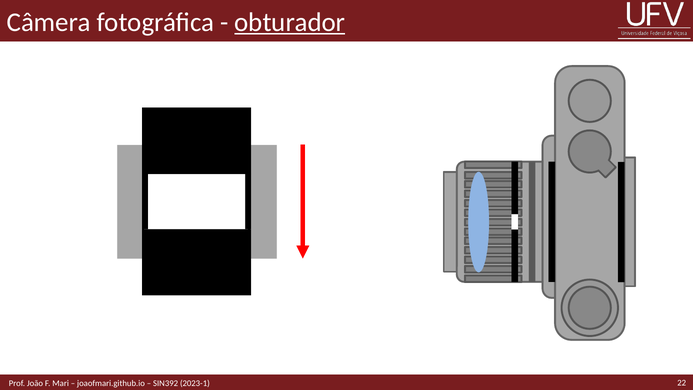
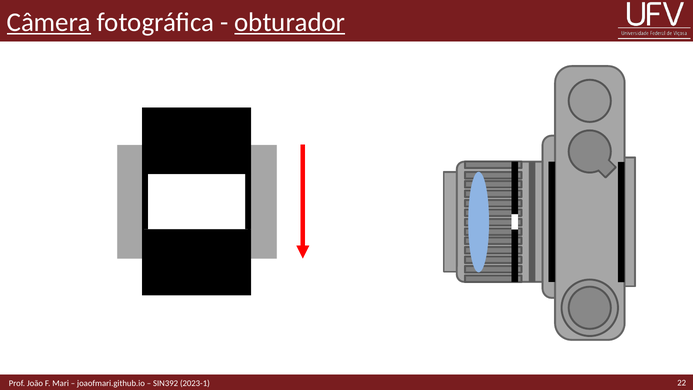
Câmera underline: none -> present
